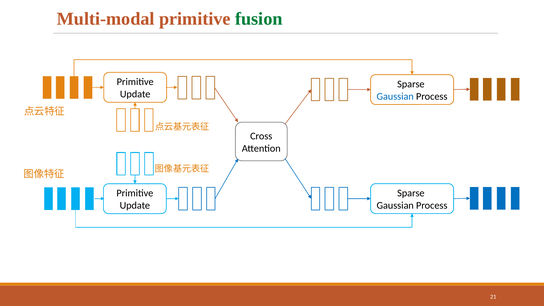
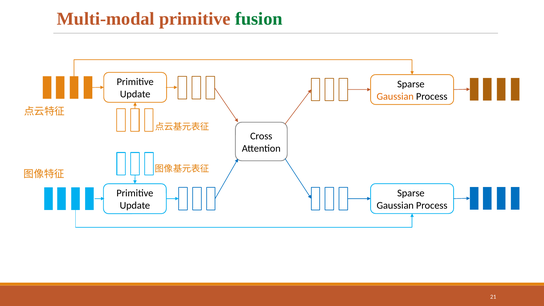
Gaussian at (395, 96) colour: blue -> orange
